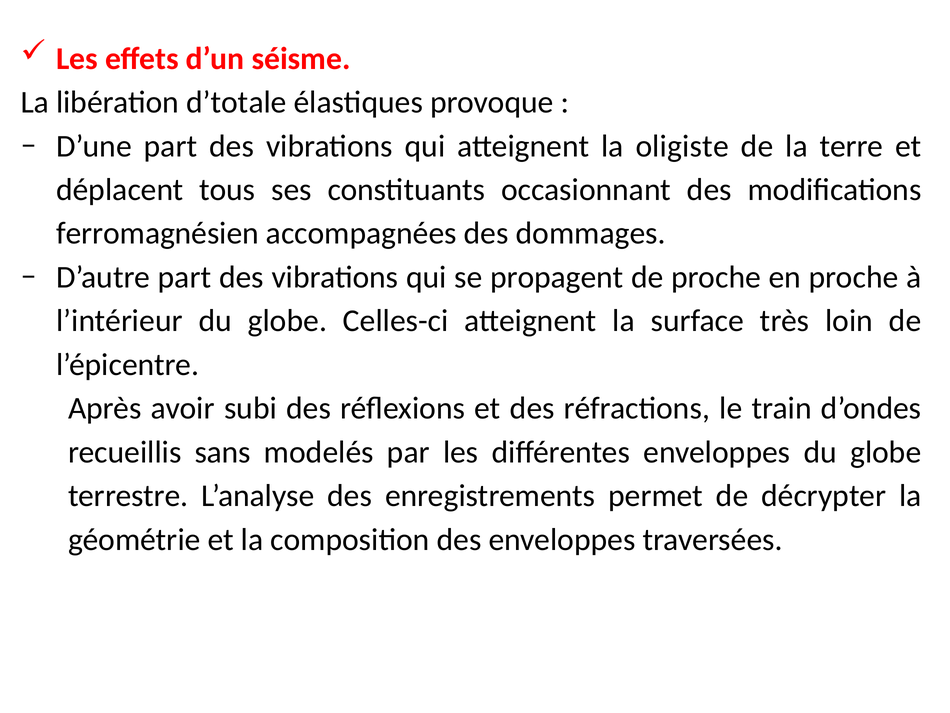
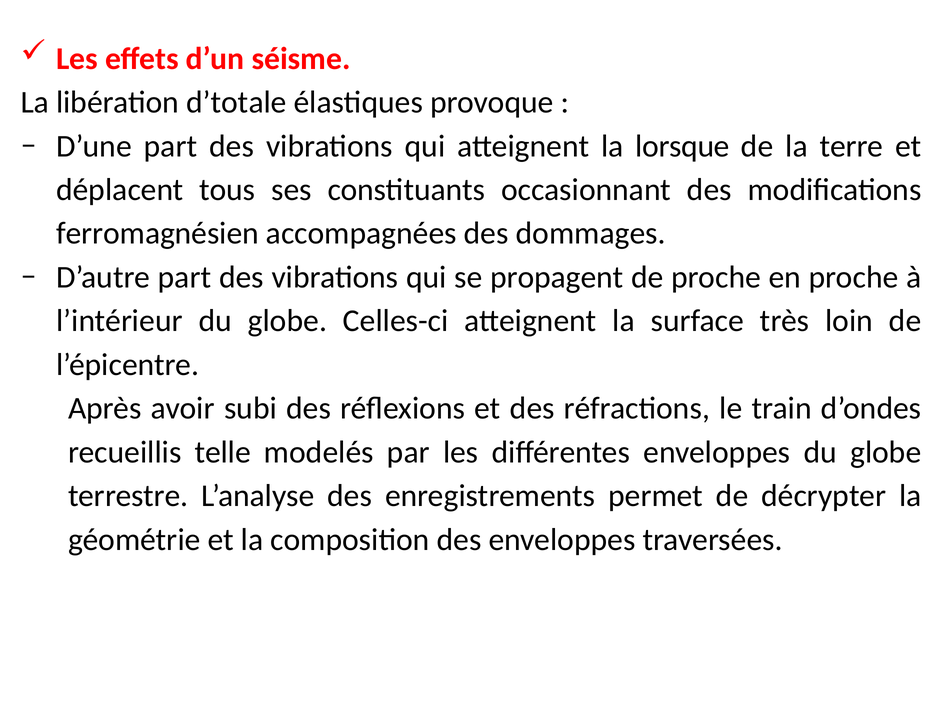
oligiste: oligiste -> lorsque
sans: sans -> telle
